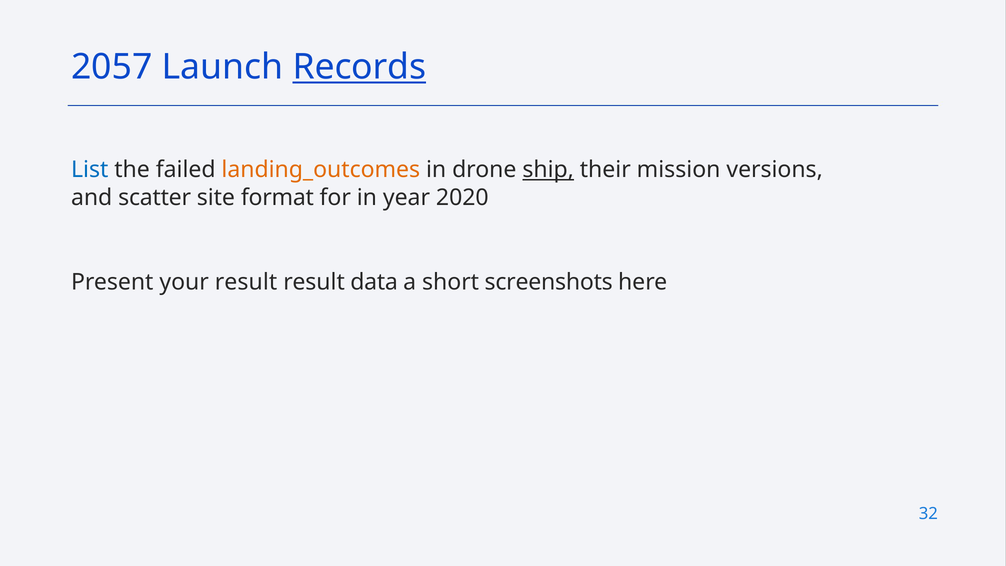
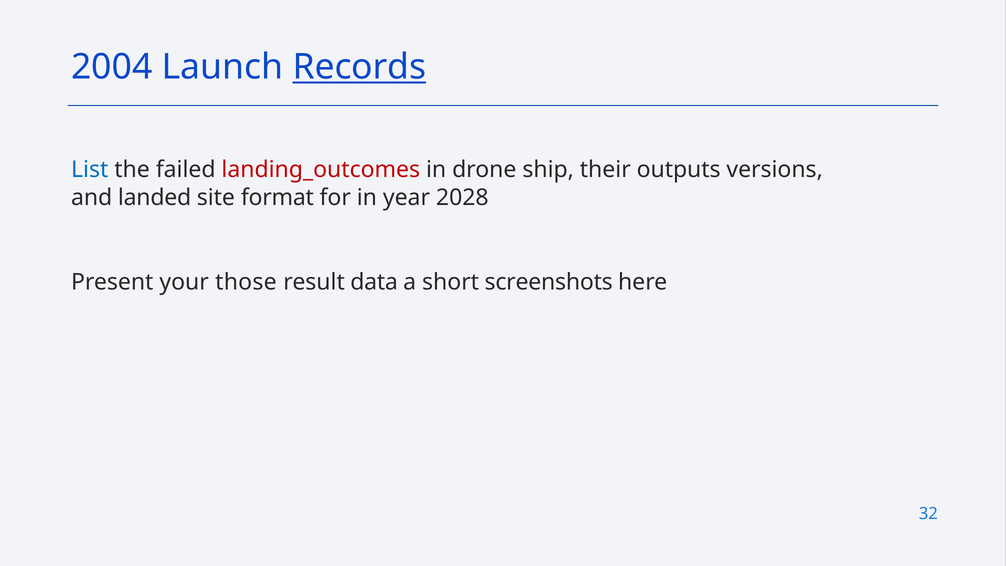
2057: 2057 -> 2004
landing_outcomes colour: orange -> red
ship underline: present -> none
mission: mission -> outputs
scatter: scatter -> landed
2020: 2020 -> 2028
your result: result -> those
